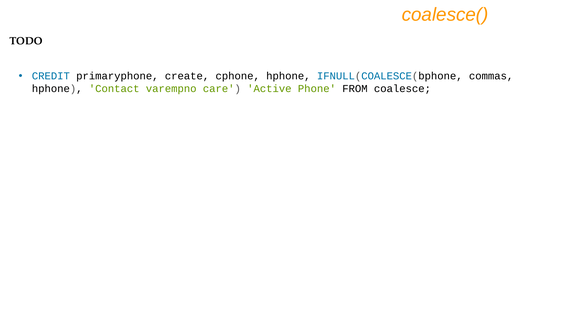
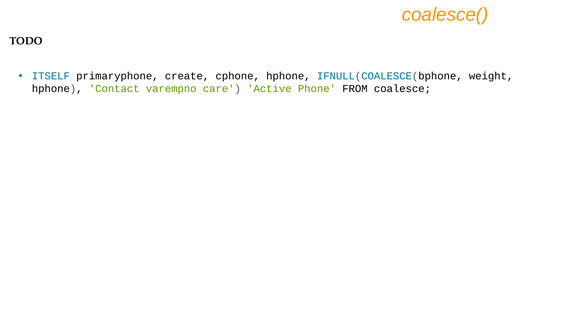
CREDIT: CREDIT -> ITSELF
commas: commas -> weight
